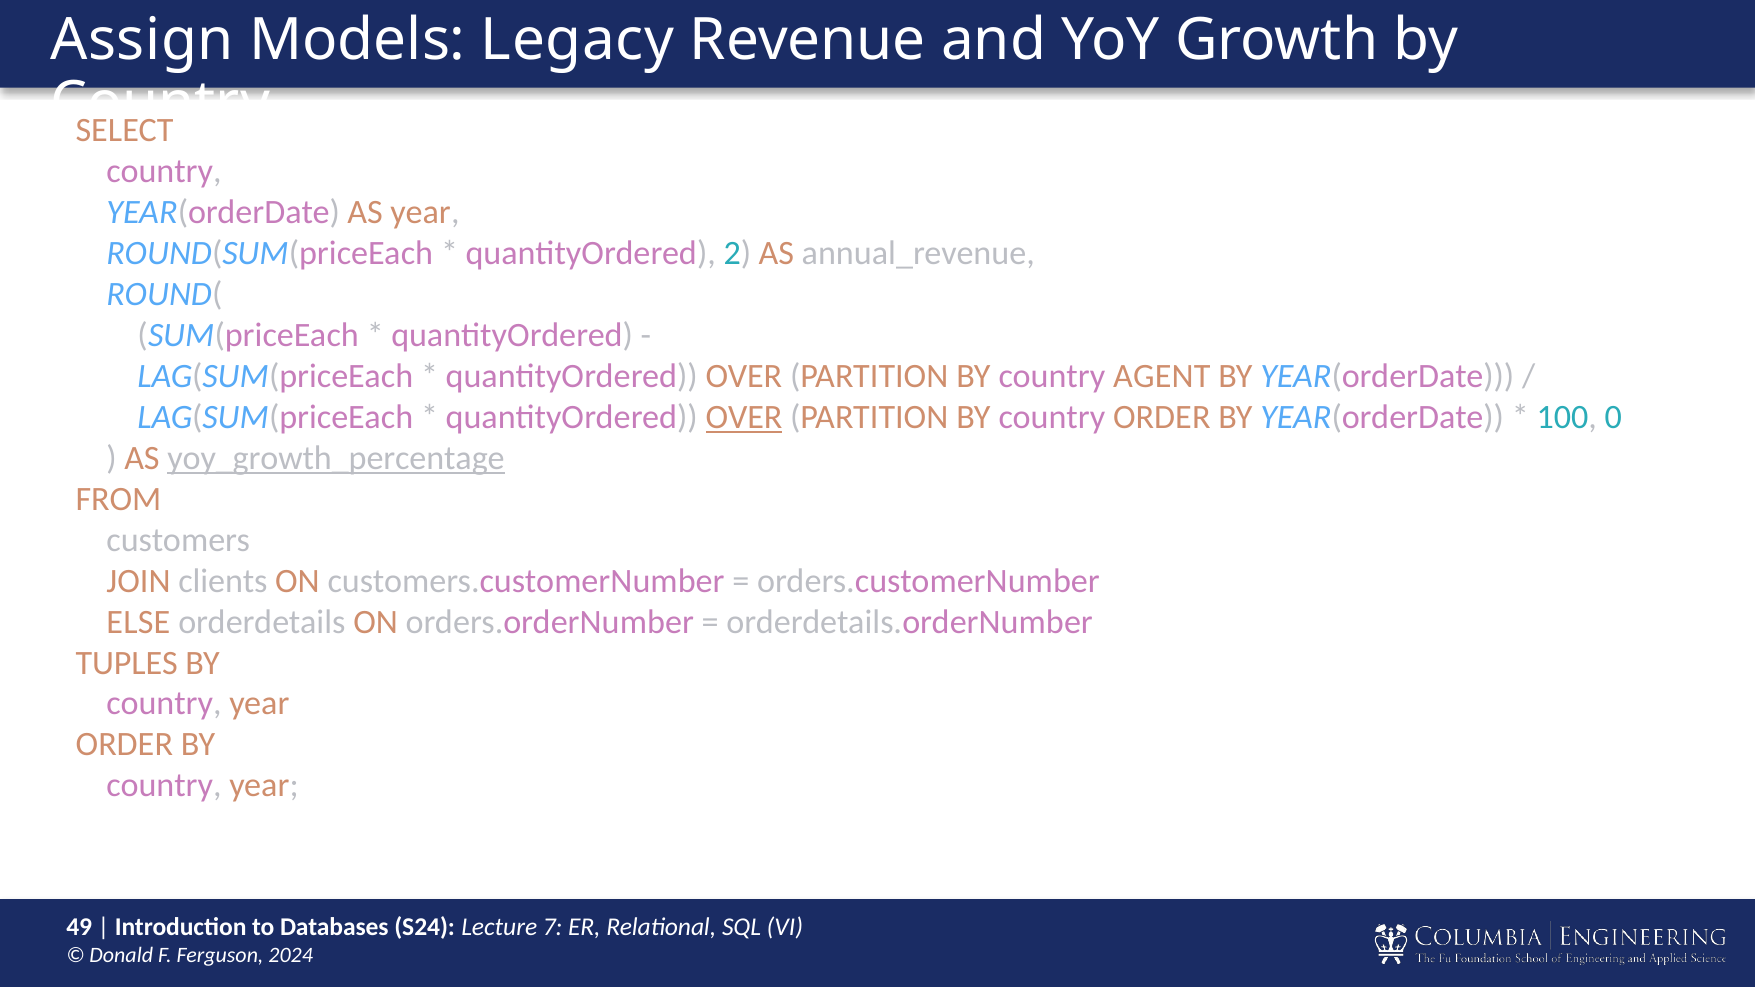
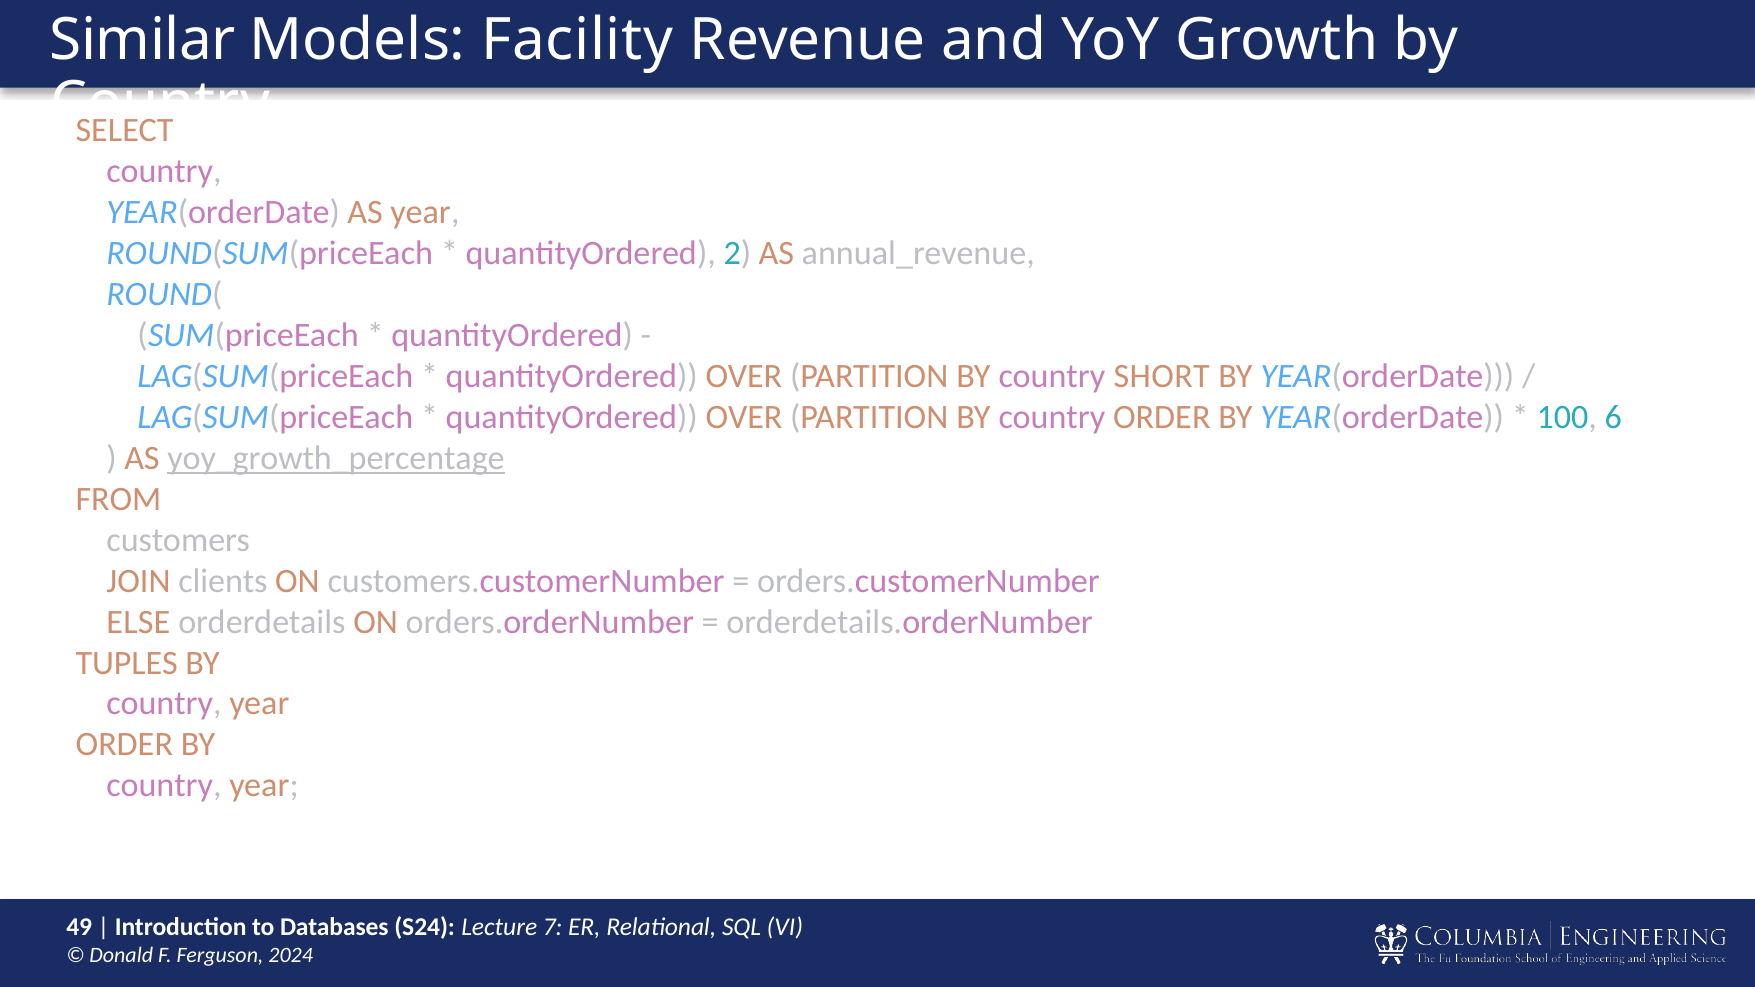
Assign: Assign -> Similar
Legacy: Legacy -> Facility
AGENT: AGENT -> SHORT
OVER at (744, 417) underline: present -> none
0: 0 -> 6
